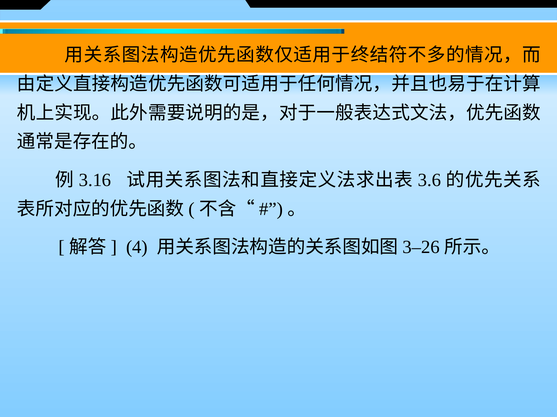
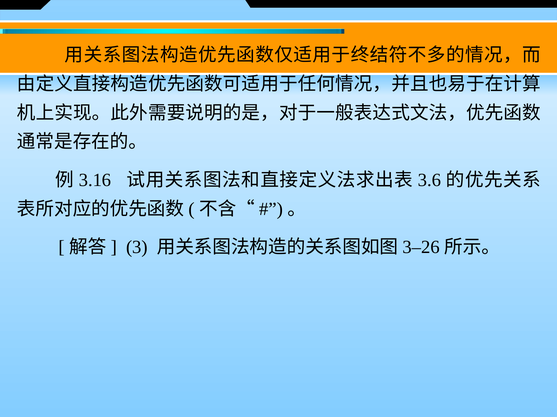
4: 4 -> 3
